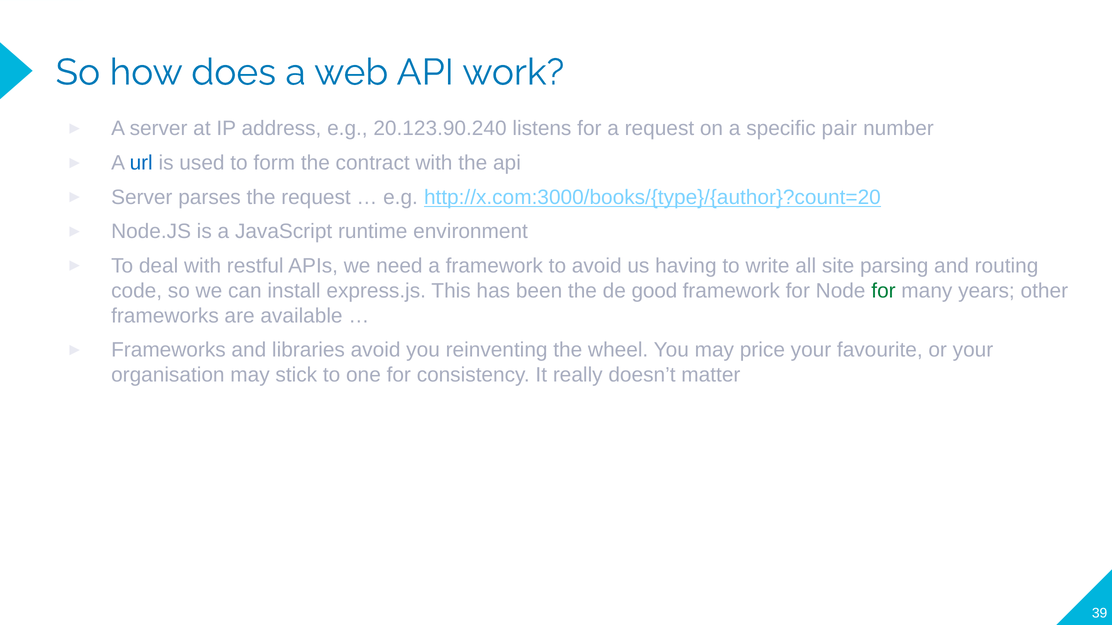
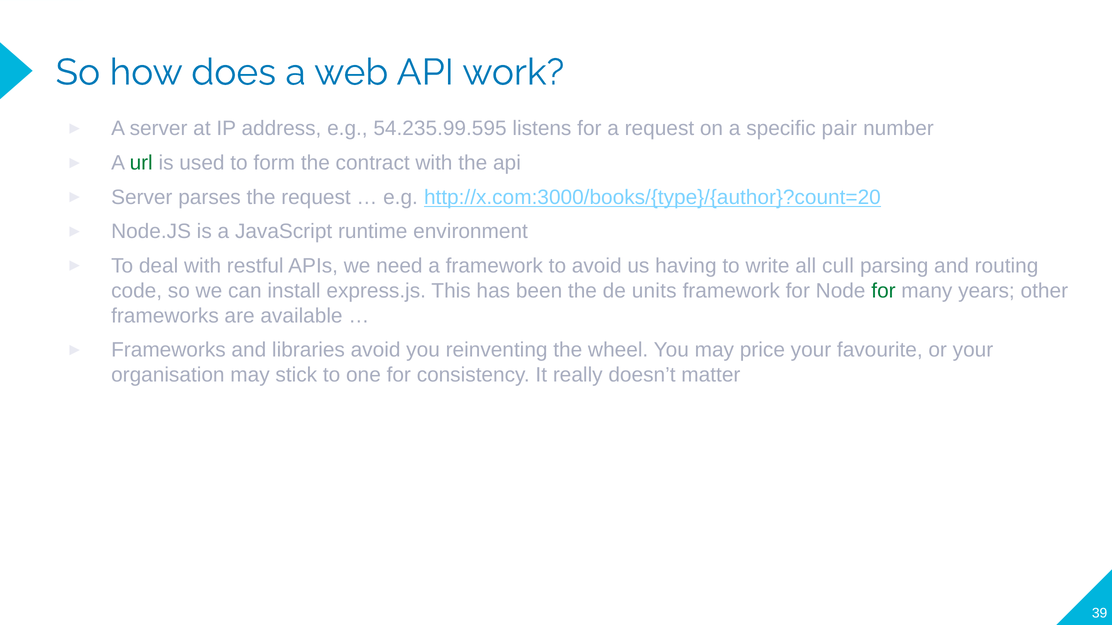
20.123.90.240: 20.123.90.240 -> 54.235.99.595
url colour: blue -> green
site: site -> cull
good: good -> units
